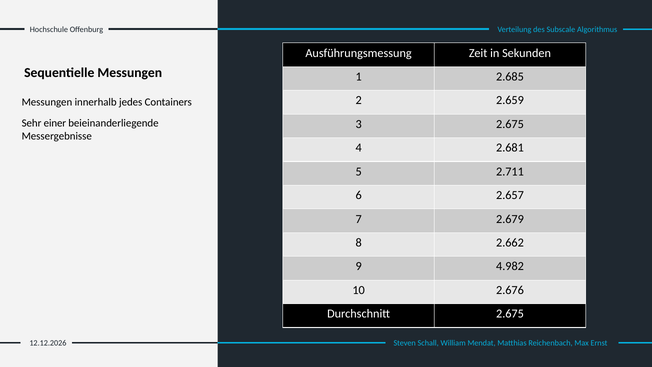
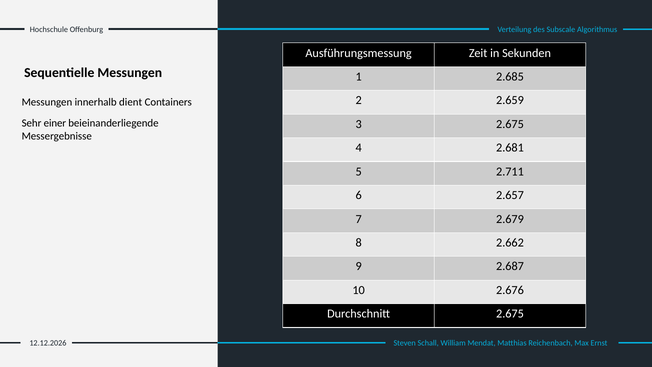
jedes: jedes -> dient
4.982: 4.982 -> 2.687
